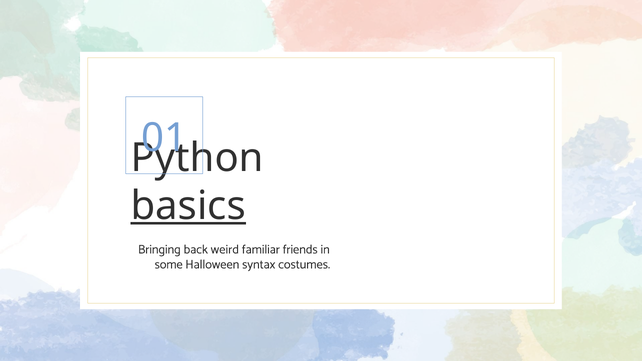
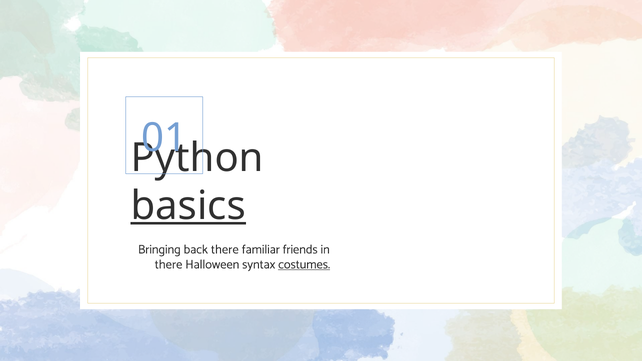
back weird: weird -> there
some at (169, 264): some -> there
costumes underline: none -> present
